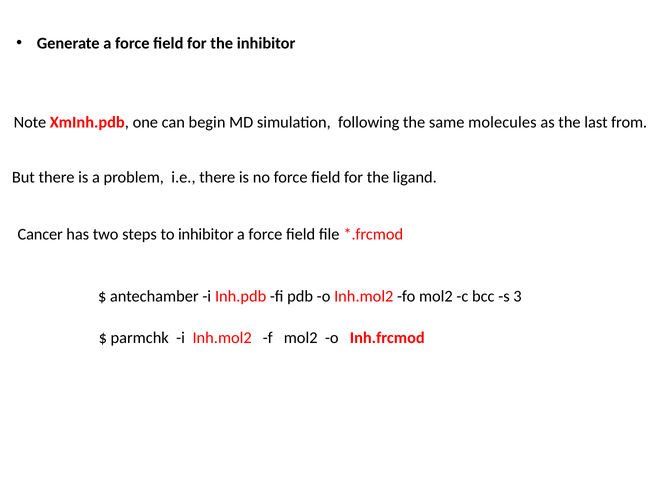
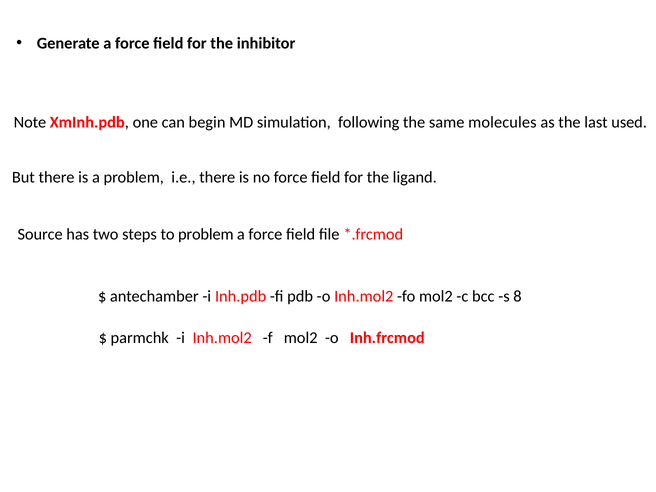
from: from -> used
Cancer: Cancer -> Source
to inhibitor: inhibitor -> problem
3: 3 -> 8
